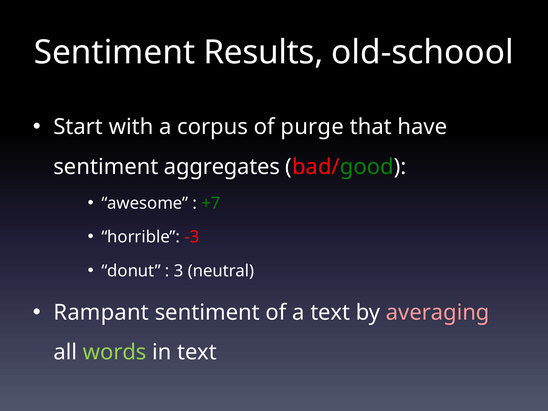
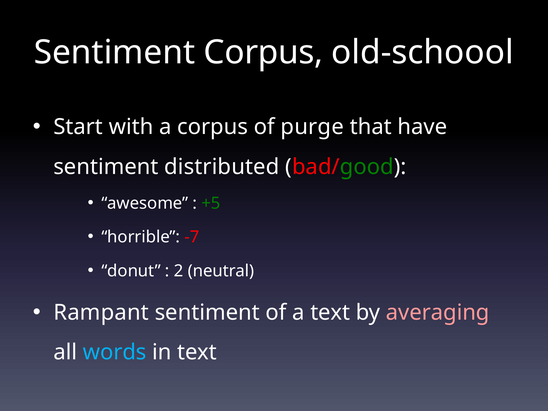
Sentiment Results: Results -> Corpus
aggregates: aggregates -> distributed
+7: +7 -> +5
-3: -3 -> -7
3: 3 -> 2
words colour: light green -> light blue
